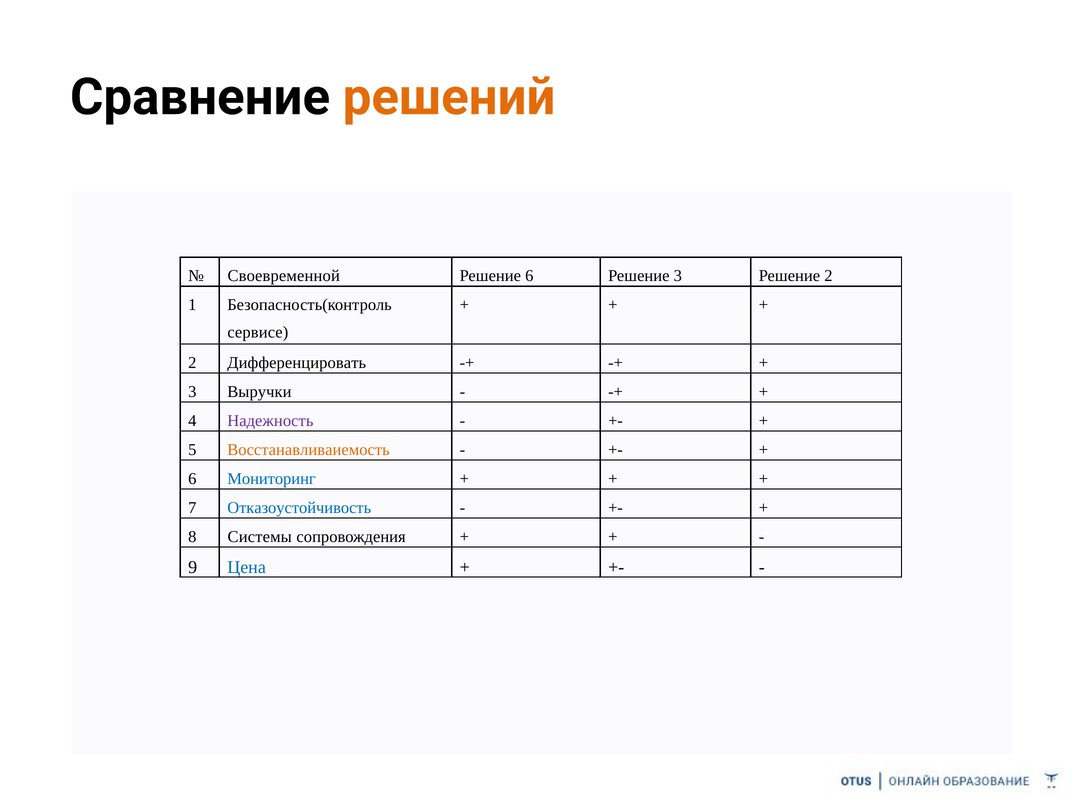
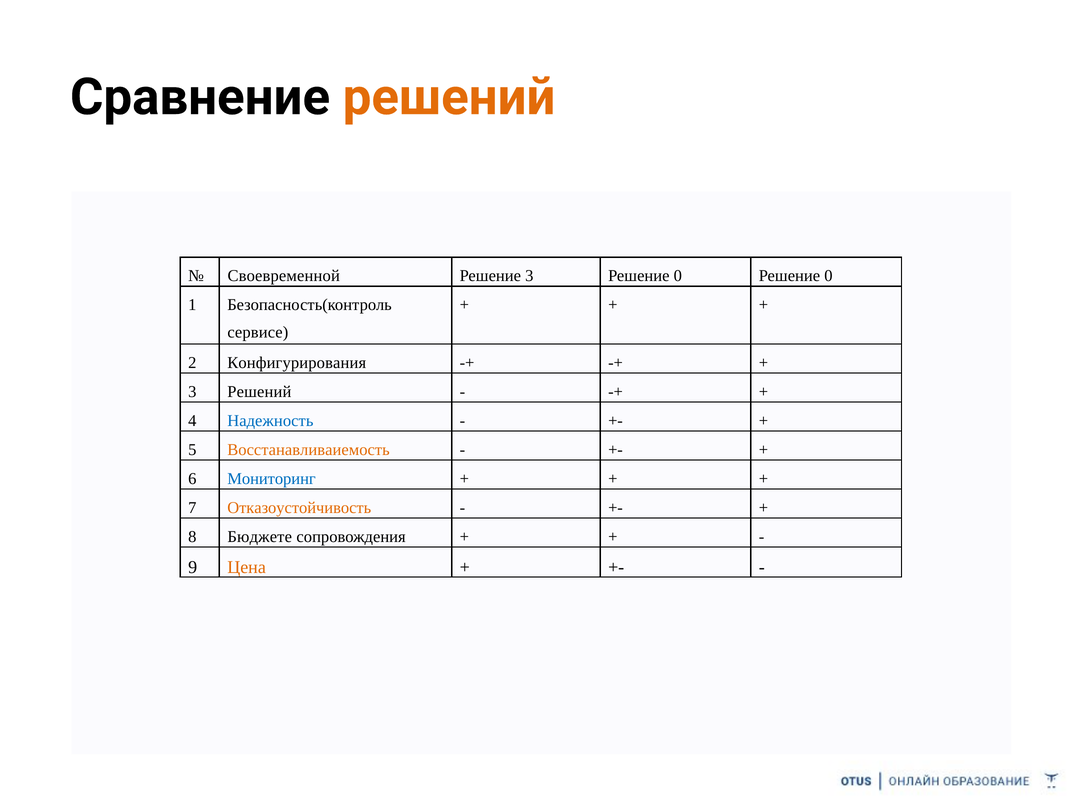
Решение 6: 6 -> 3
3 at (678, 276): 3 -> 0
2 at (828, 276): 2 -> 0
Дифференцировать: Дифференцировать -> Конфигурирования
3 Выручки: Выручки -> Решений
Надежность colour: purple -> blue
Отказоустойчивость colour: blue -> orange
Системы: Системы -> Бюджете
Цена colour: blue -> orange
